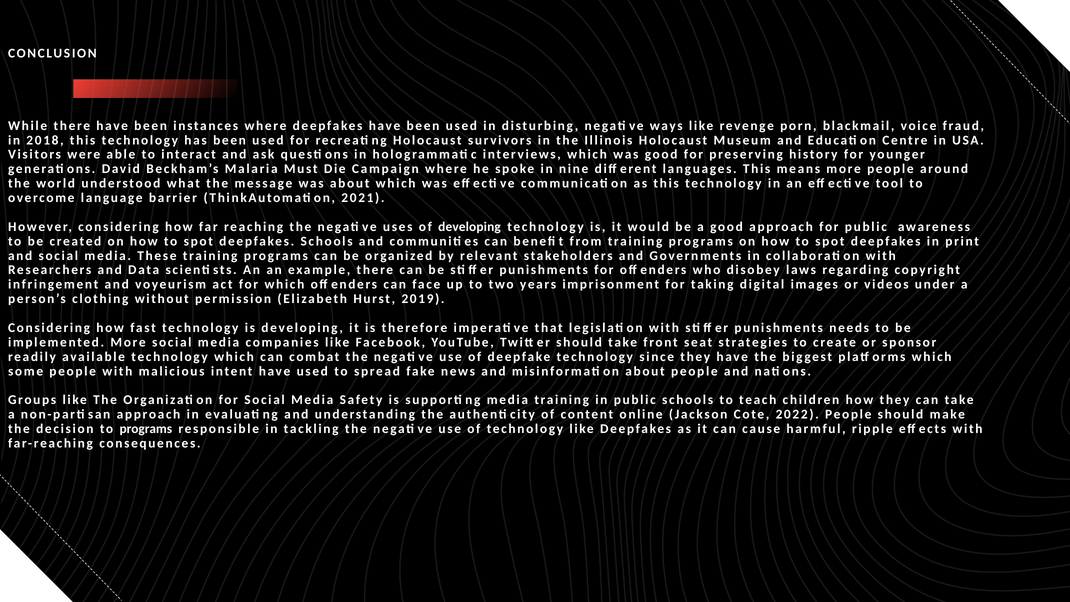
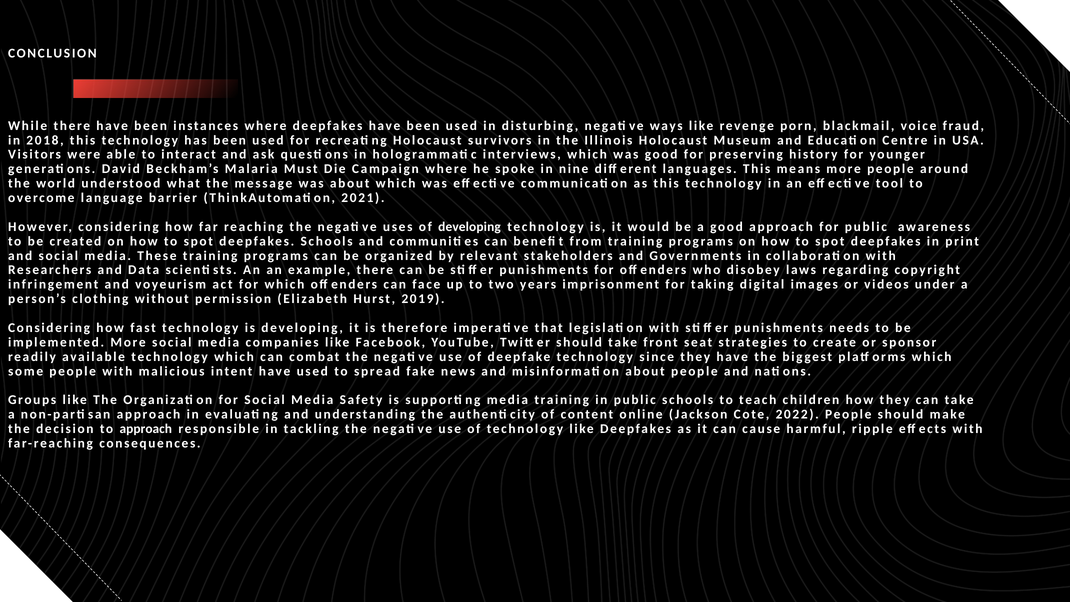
to programs: programs -> approach
